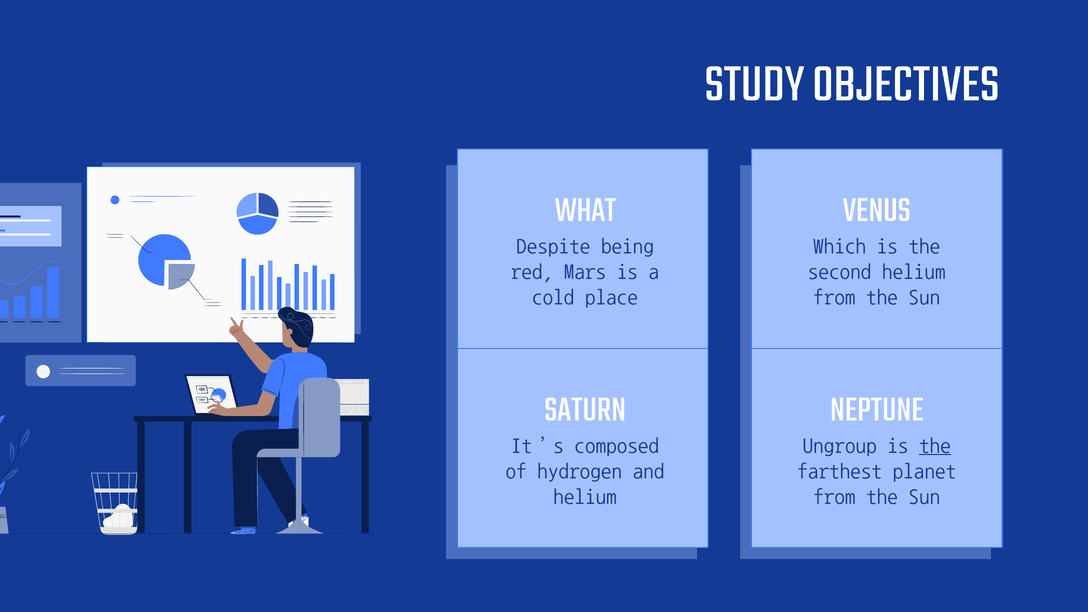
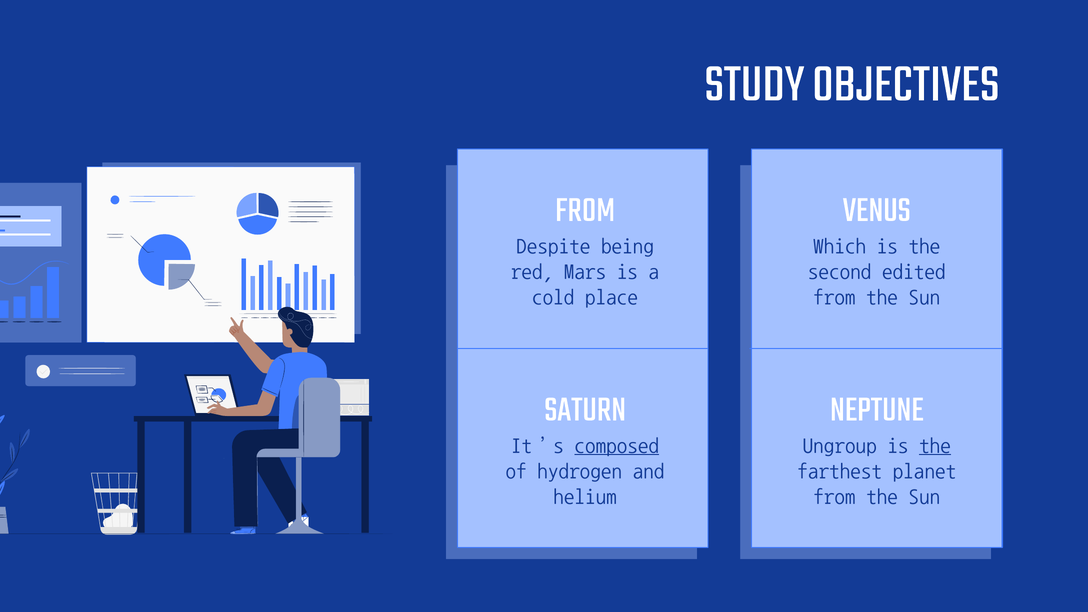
WHAT at (585, 209): WHAT -> FROM
second helium: helium -> edited
composed underline: none -> present
